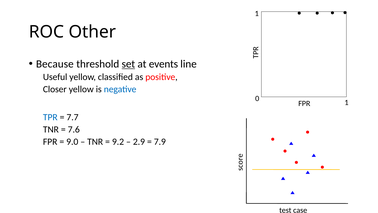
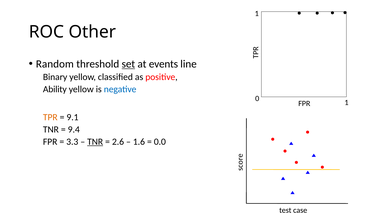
Because: Because -> Random
Useful: Useful -> Binary
Closer: Closer -> Ability
TPR colour: blue -> orange
7.7: 7.7 -> 9.1
7.6: 7.6 -> 9.4
9.0: 9.0 -> 3.3
TNR at (95, 141) underline: none -> present
9.2: 9.2 -> 2.6
2.9: 2.9 -> 1.6
7.9: 7.9 -> 0.0
